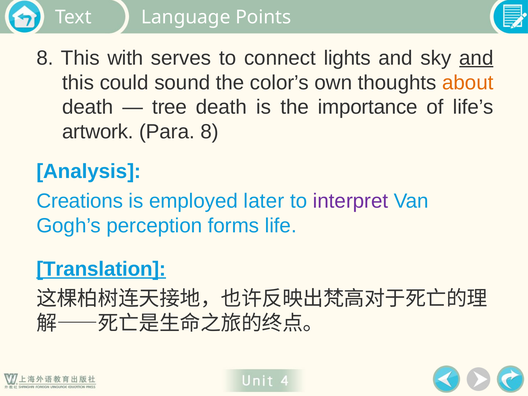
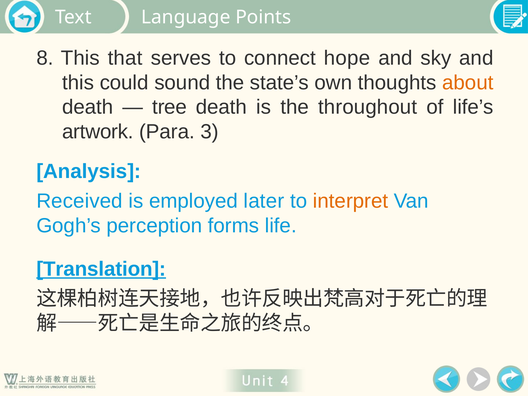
with: with -> that
lights: lights -> hope
and at (476, 58) underline: present -> none
color’s: color’s -> state’s
importance: importance -> throughout
Para 8: 8 -> 3
Creations: Creations -> Received
interpret colour: purple -> orange
